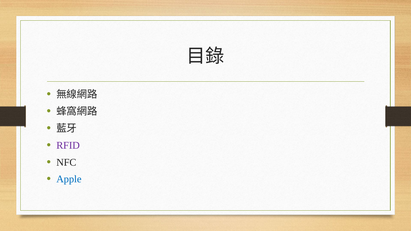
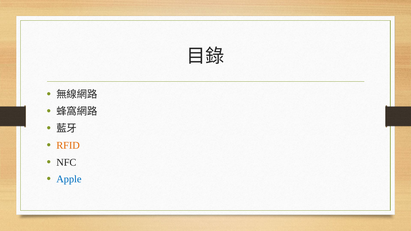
RFID colour: purple -> orange
